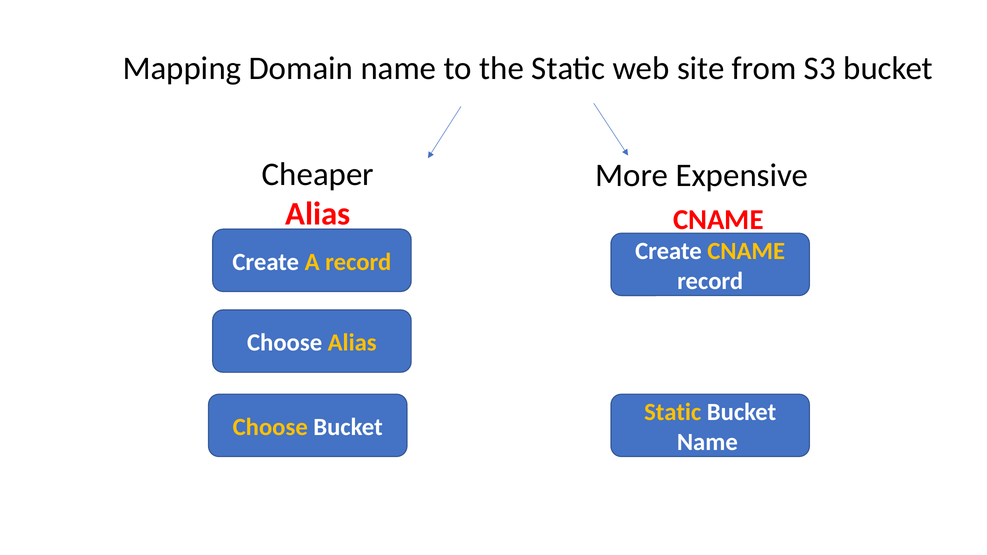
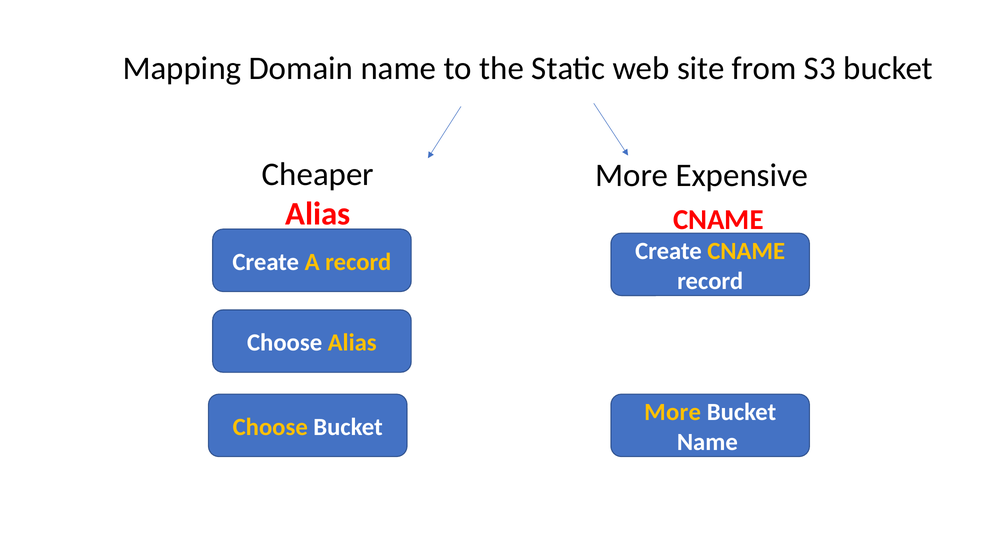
Static at (673, 412): Static -> More
